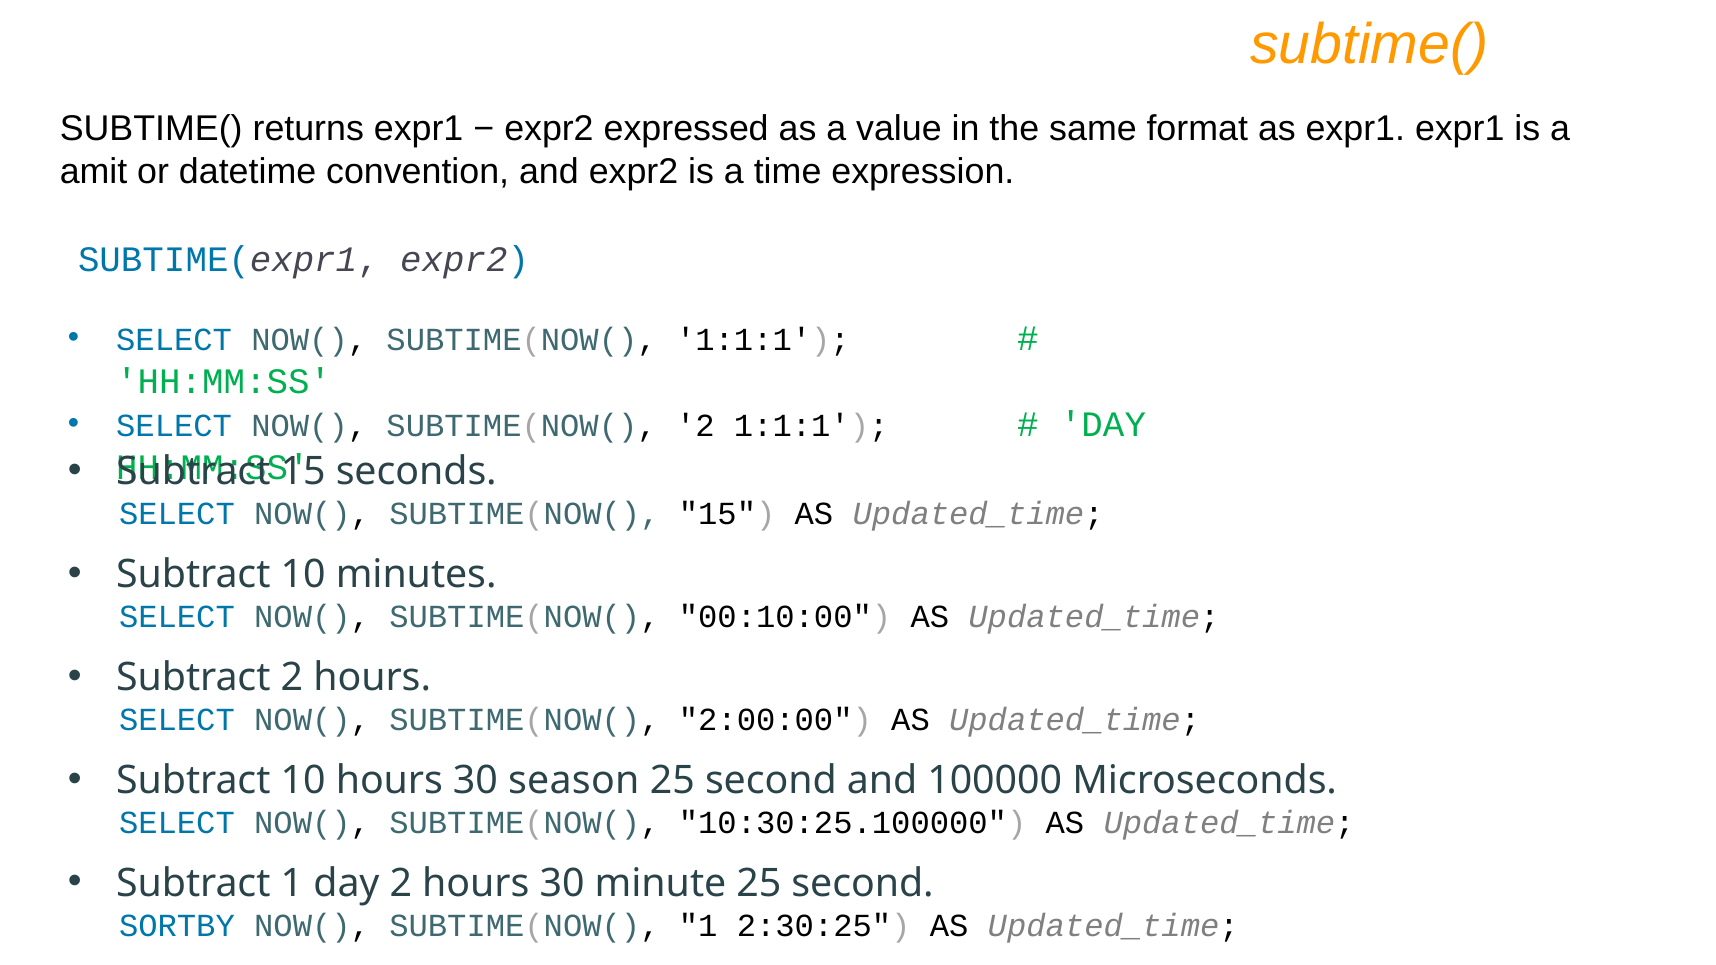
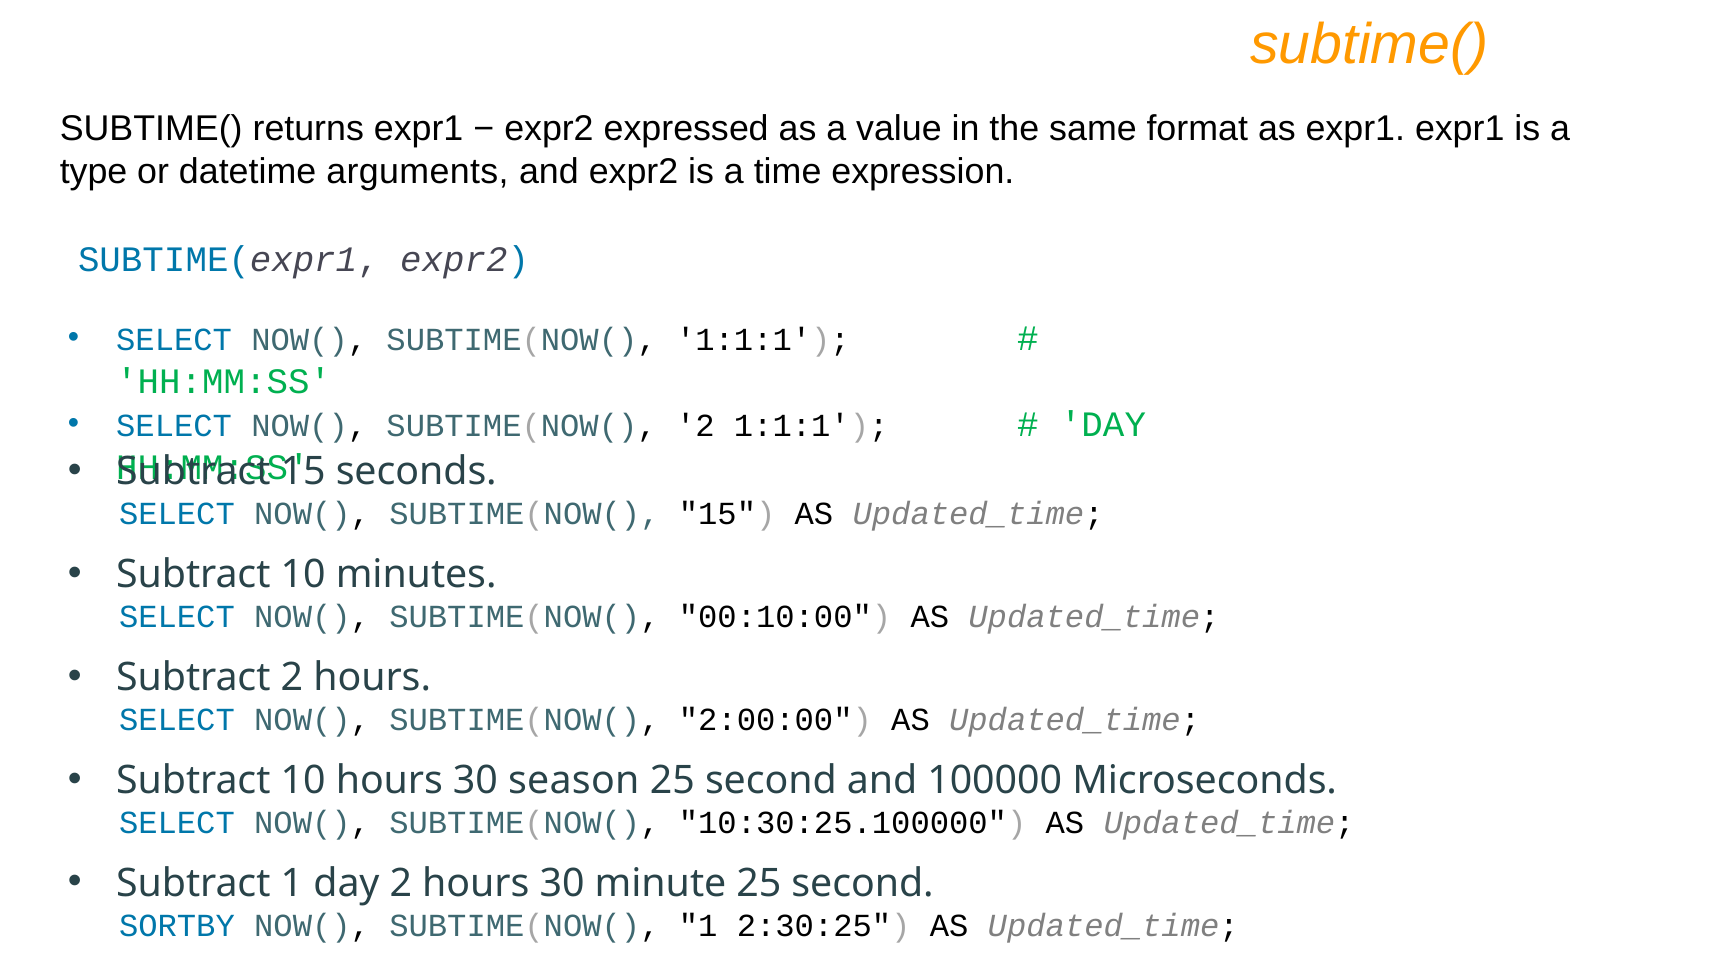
amit: amit -> type
convention: convention -> arguments
